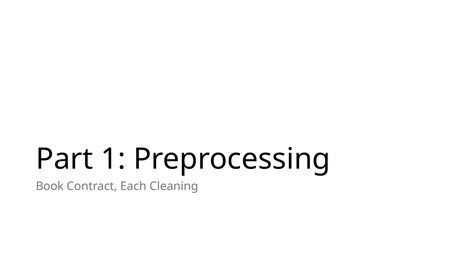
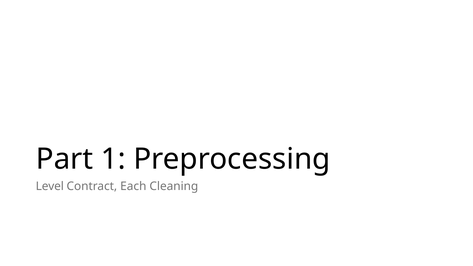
Book: Book -> Level
